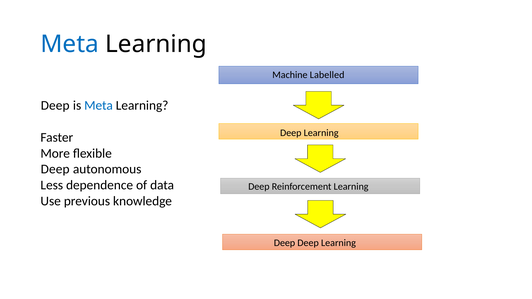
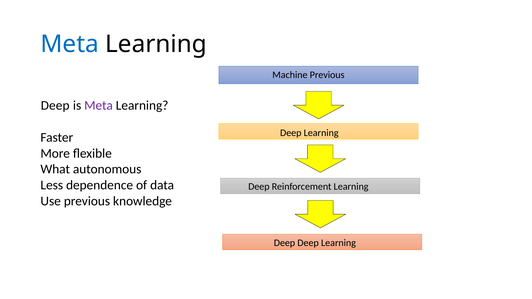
Machine Labelled: Labelled -> Previous
Meta at (99, 106) colour: blue -> purple
Deep at (55, 169): Deep -> What
